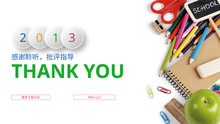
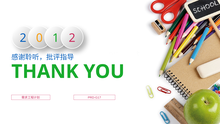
3 at (72, 38): 3 -> 2
